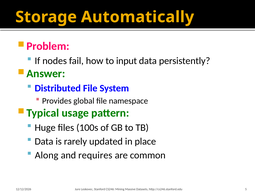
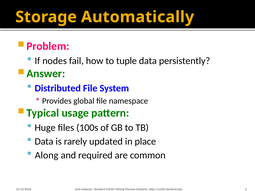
input: input -> tuple
requires: requires -> required
